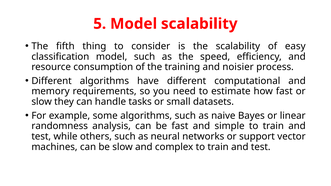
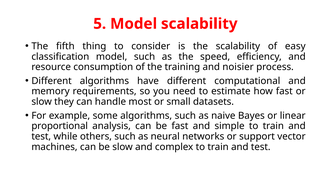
tasks: tasks -> most
randomness: randomness -> proportional
